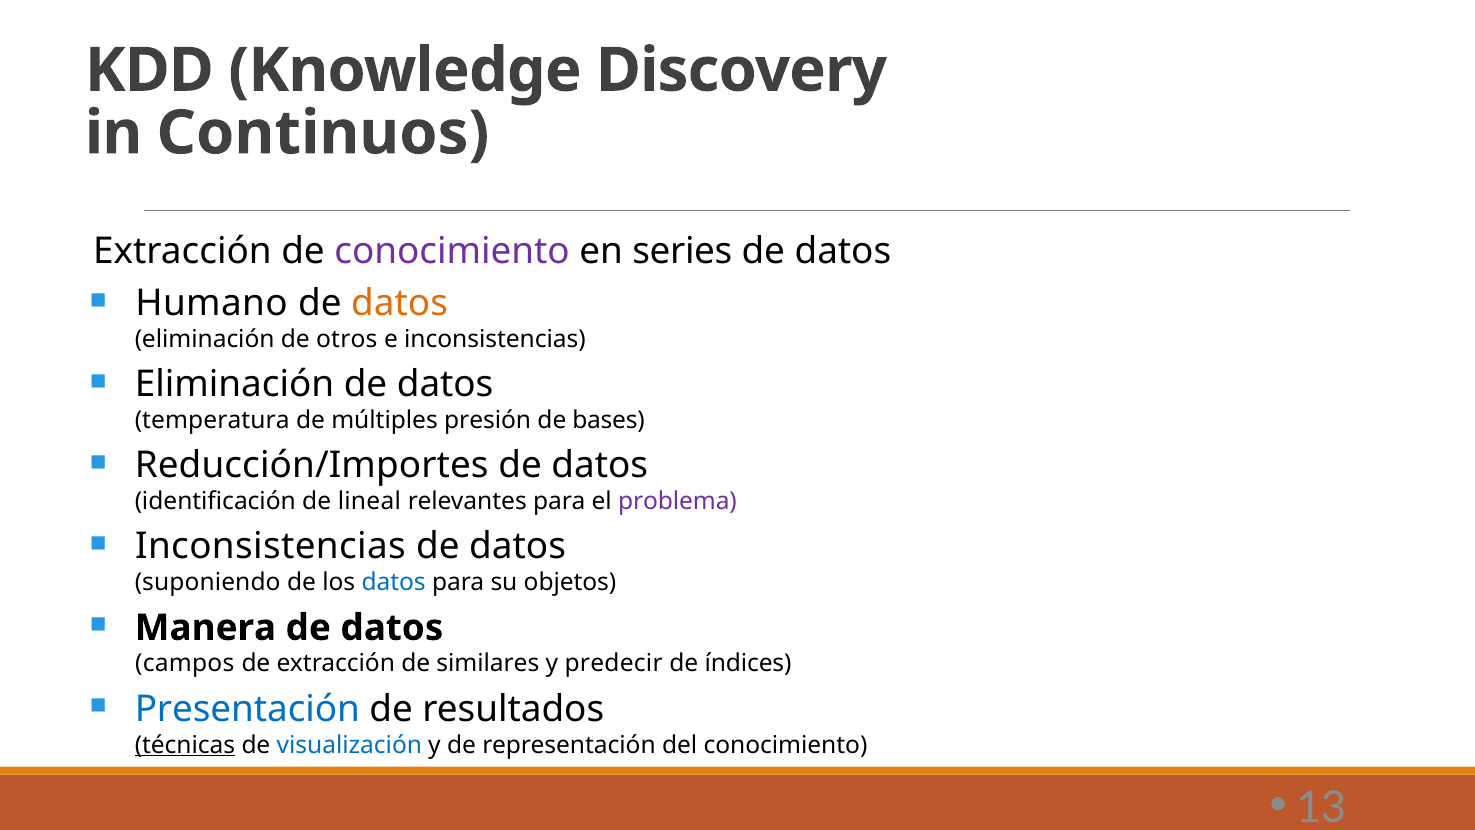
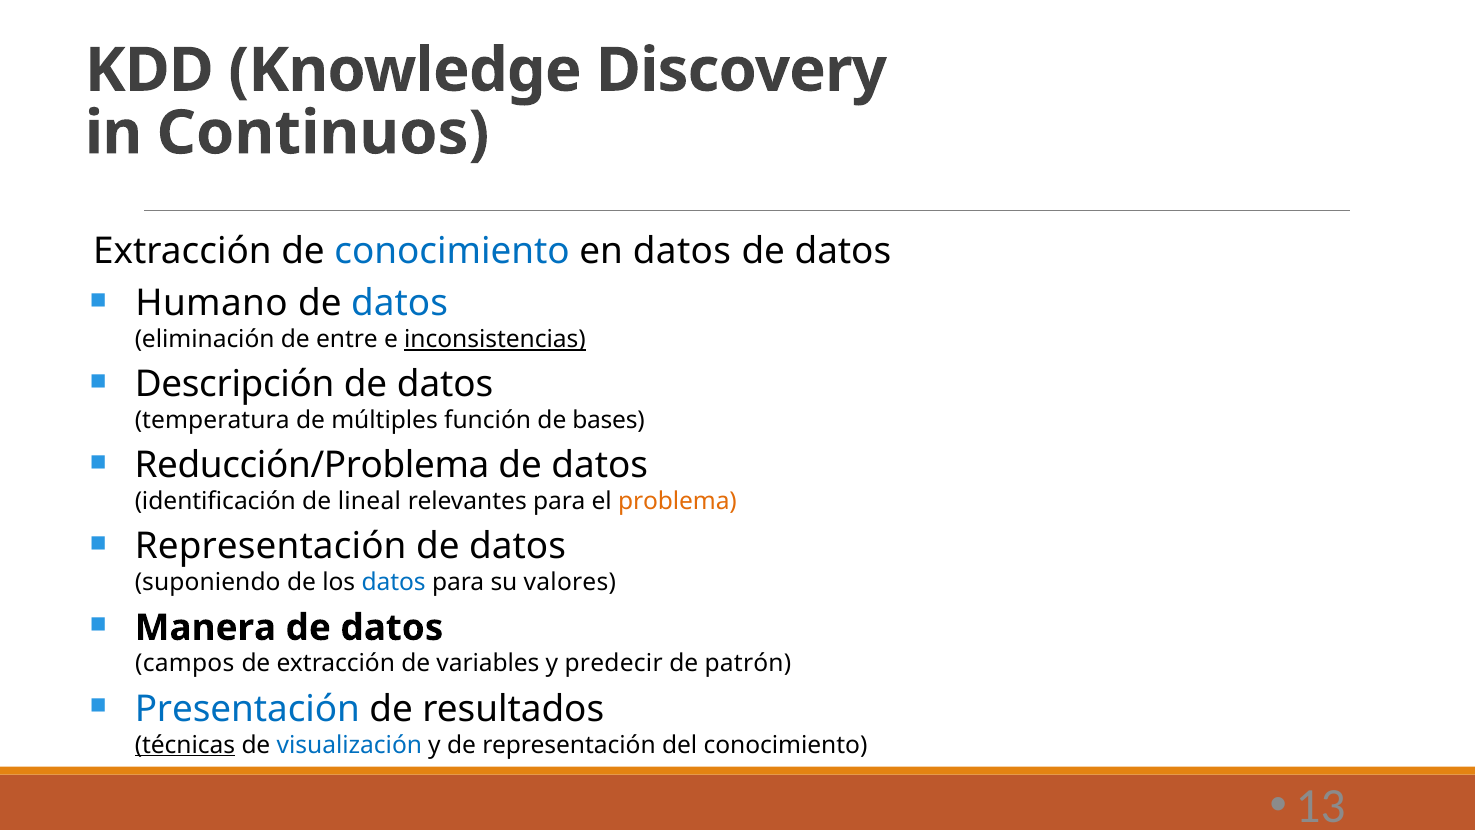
conocimiento at (452, 252) colour: purple -> blue
en series: series -> datos
datos at (400, 303) colour: orange -> blue
otros: otros -> entre
inconsistencias at (495, 339) underline: none -> present
Eliminación at (234, 384): Eliminación -> Descripción
presión: presión -> función
Reducción/Importes: Reducción/Importes -> Reducción/Problema
problema colour: purple -> orange
Inconsistencias at (271, 546): Inconsistencias -> Representación
objetos: objetos -> valores
similares: similares -> variables
índices: índices -> patrón
